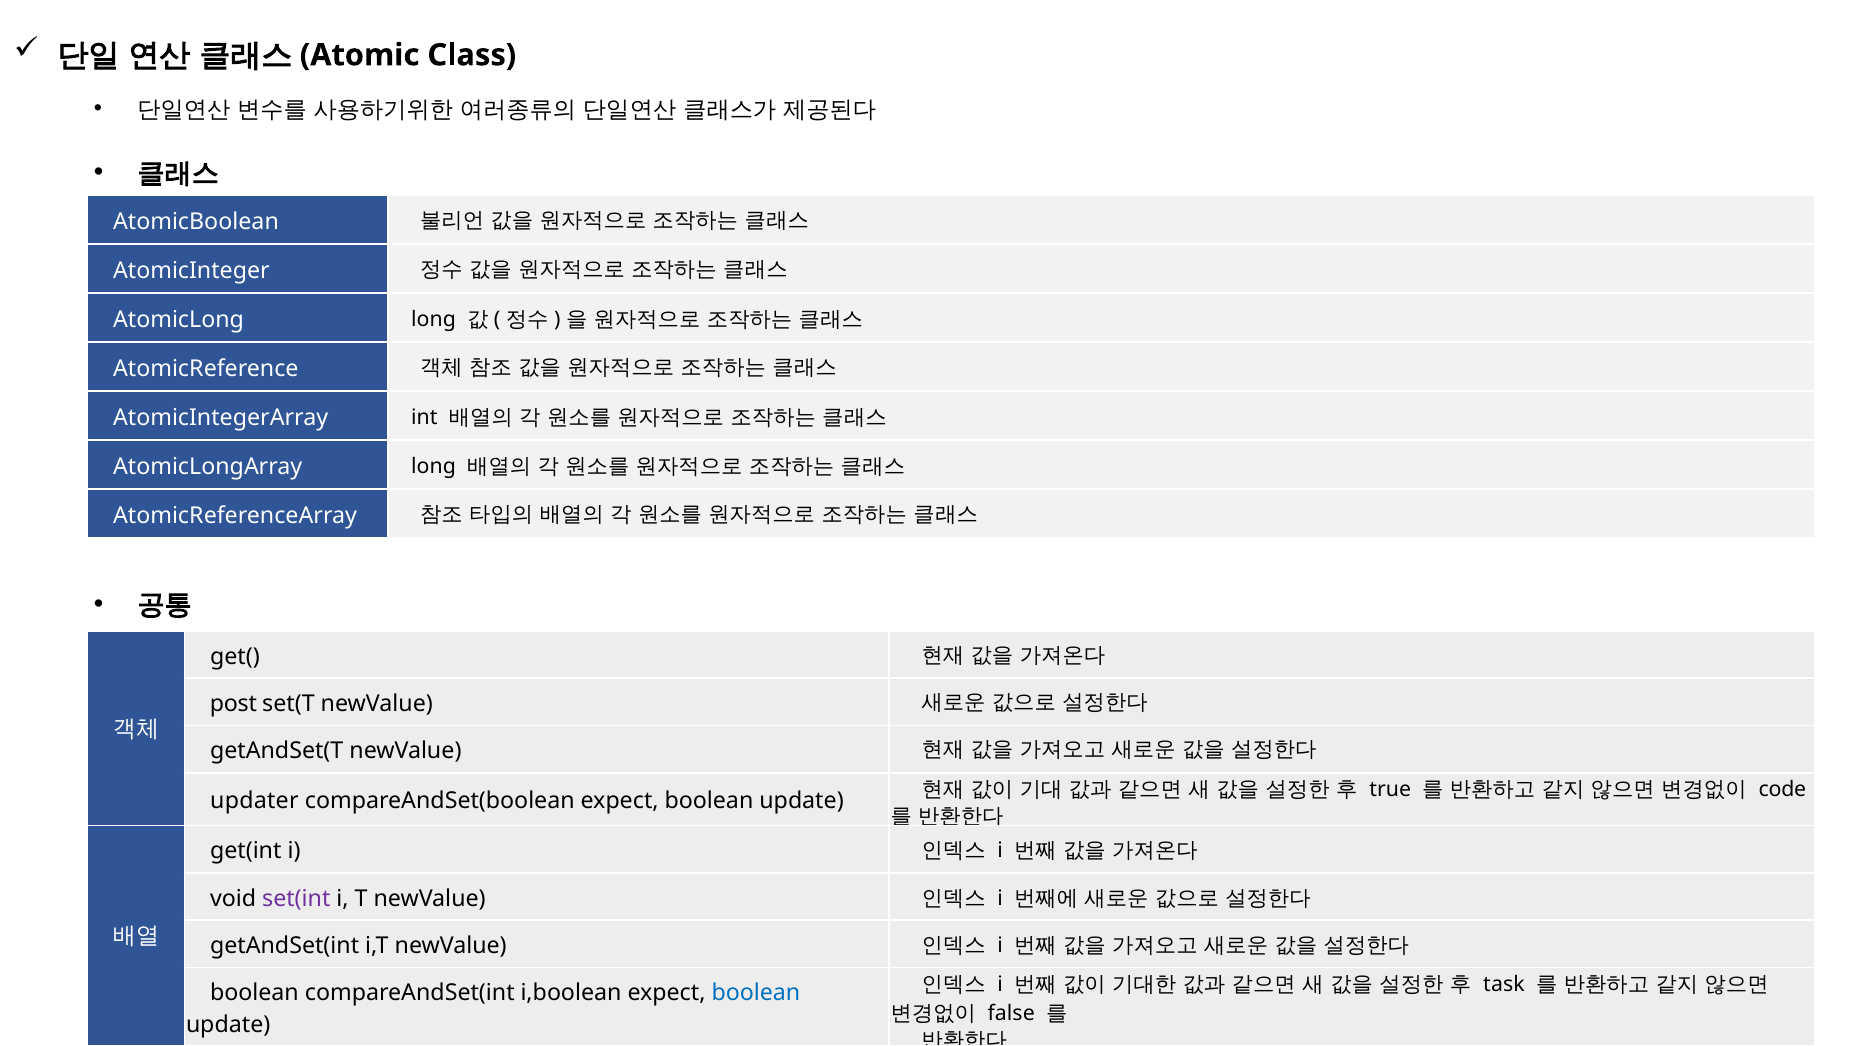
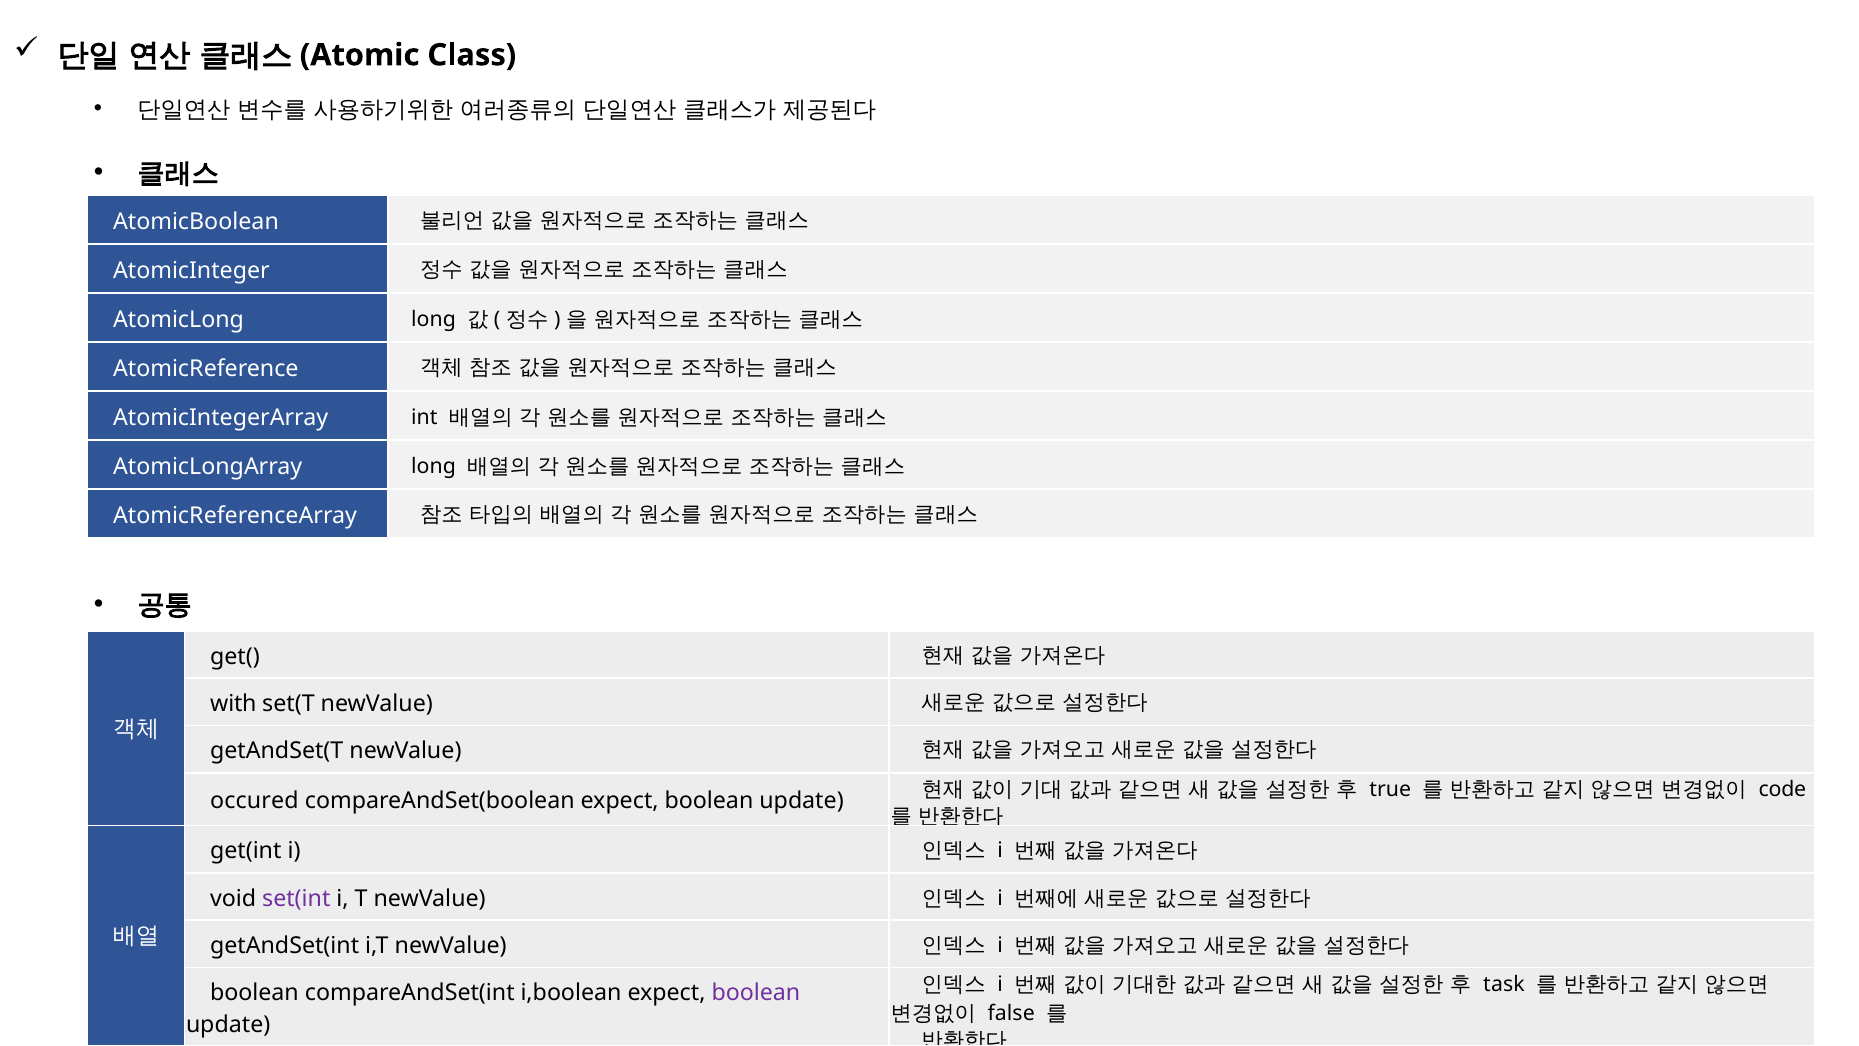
post: post -> with
updater: updater -> occured
boolean at (756, 992) colour: blue -> purple
